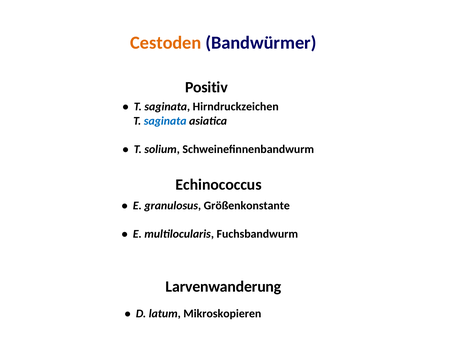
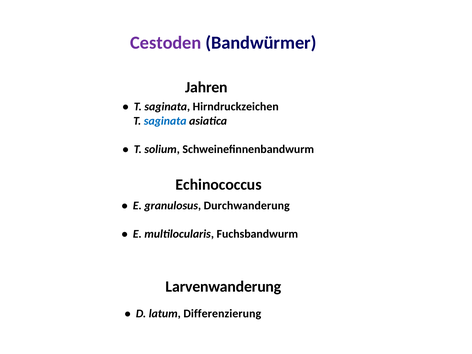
Cestoden colour: orange -> purple
Positiv: Positiv -> Jahren
Größenkonstante: Größenkonstante -> Durchwanderung
Mikroskopieren: Mikroskopieren -> Differenzierung
